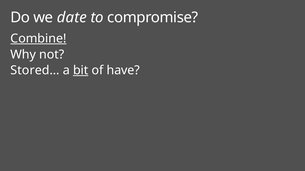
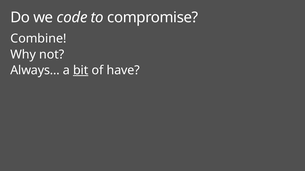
date: date -> code
Combine underline: present -> none
Stored…: Stored… -> Always…
